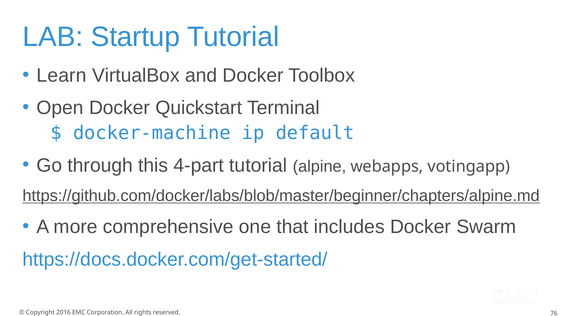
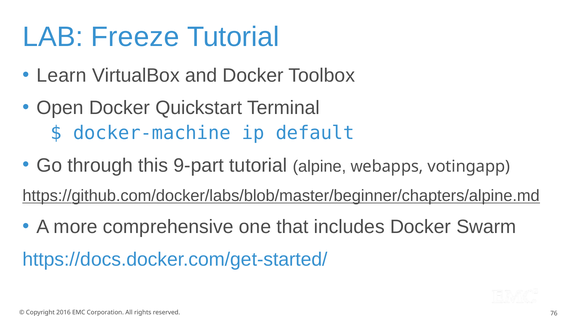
Startup: Startup -> Freeze
4-part: 4-part -> 9-part
